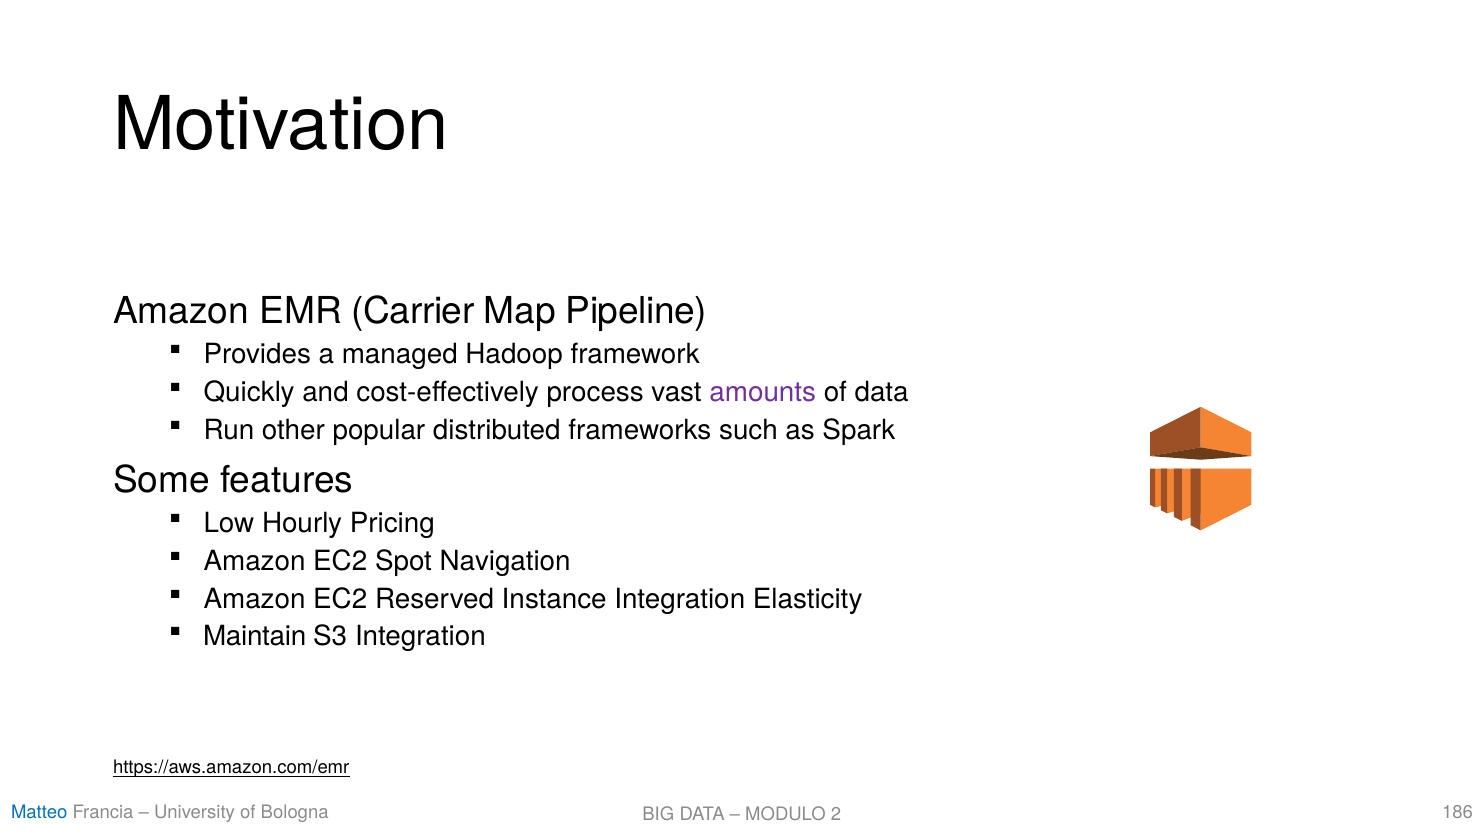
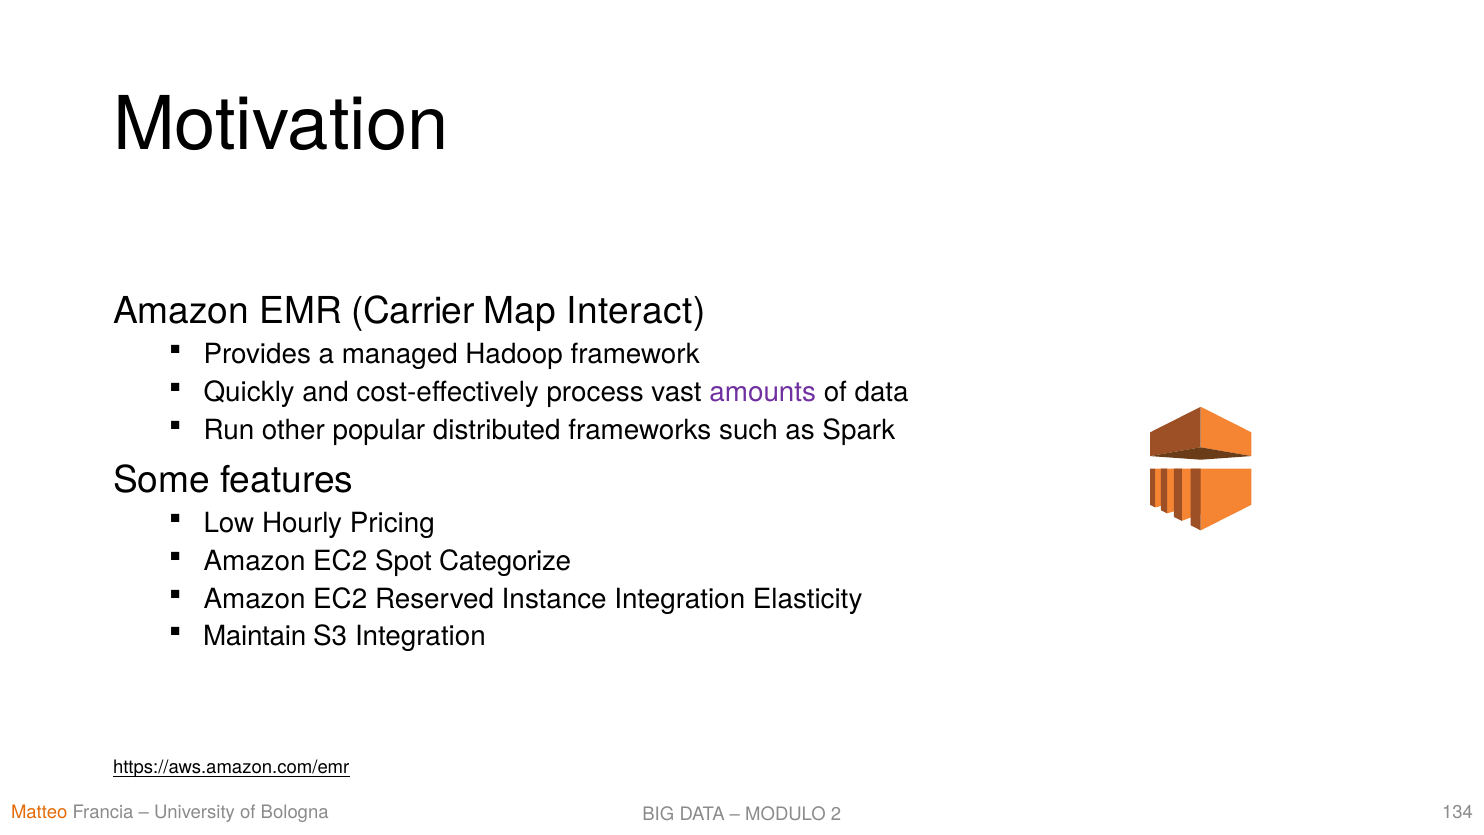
Pipeline: Pipeline -> Interact
Navigation: Navigation -> Categorize
Matteo colour: blue -> orange
186: 186 -> 134
